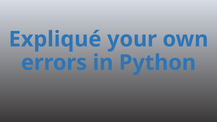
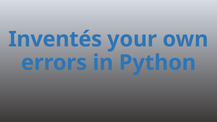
Expliqué: Expliqué -> Inventés
